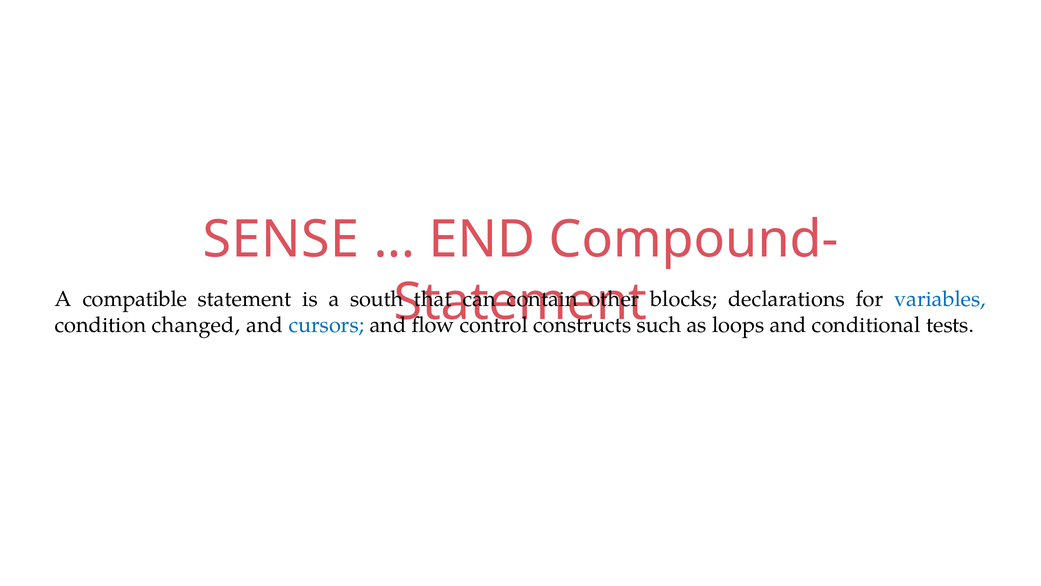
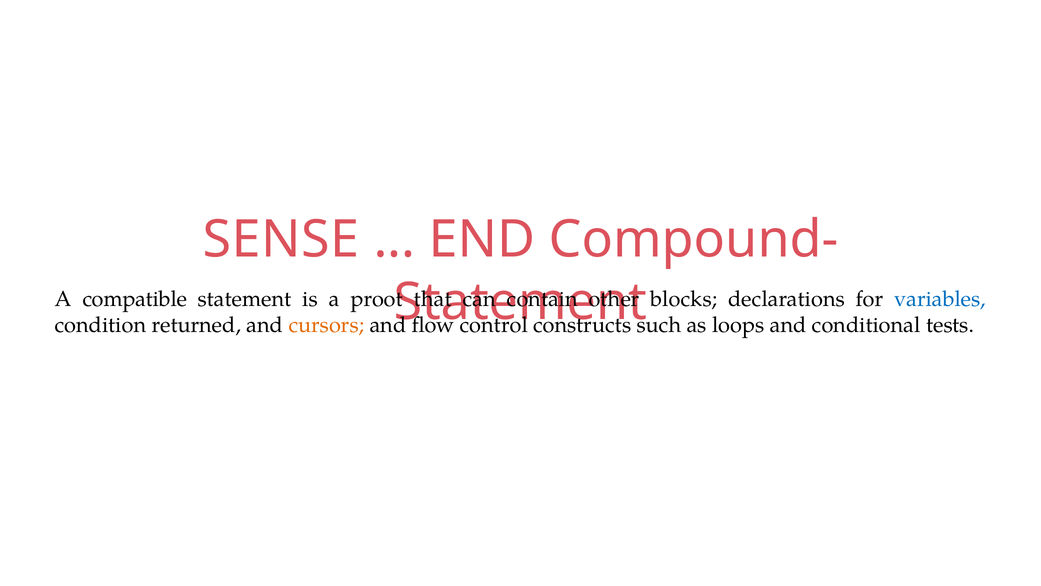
south: south -> proot
changed: changed -> returned
cursors colour: blue -> orange
